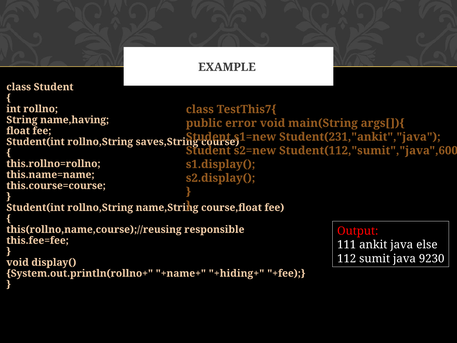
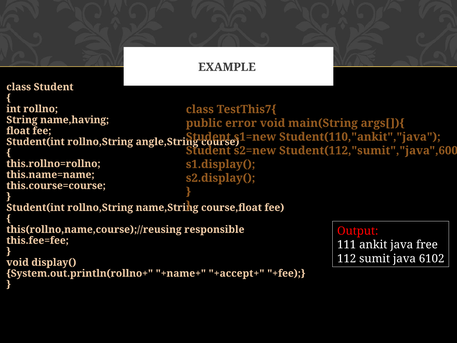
Student(231,"ankit","java: Student(231,"ankit","java -> Student(110,"ankit","java
saves,String: saves,String -> angle,String
else: else -> free
9230: 9230 -> 6102
+hiding+: +hiding+ -> +accept+
